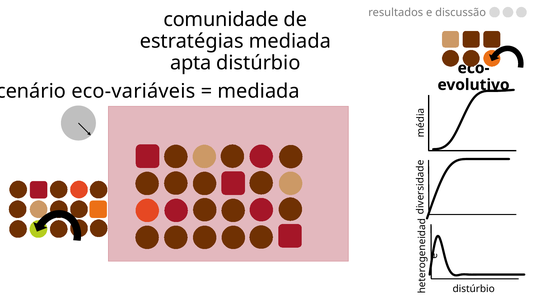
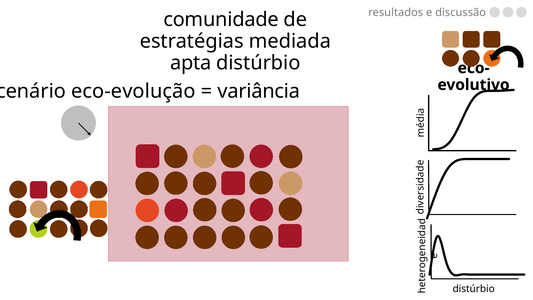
eco-variáveis: eco-variáveis -> eco-evolução
mediada at (259, 91): mediada -> variância
